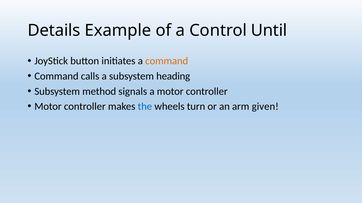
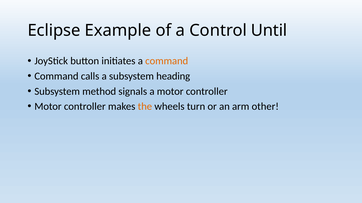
Details: Details -> Eclipse
the colour: blue -> orange
given: given -> other
